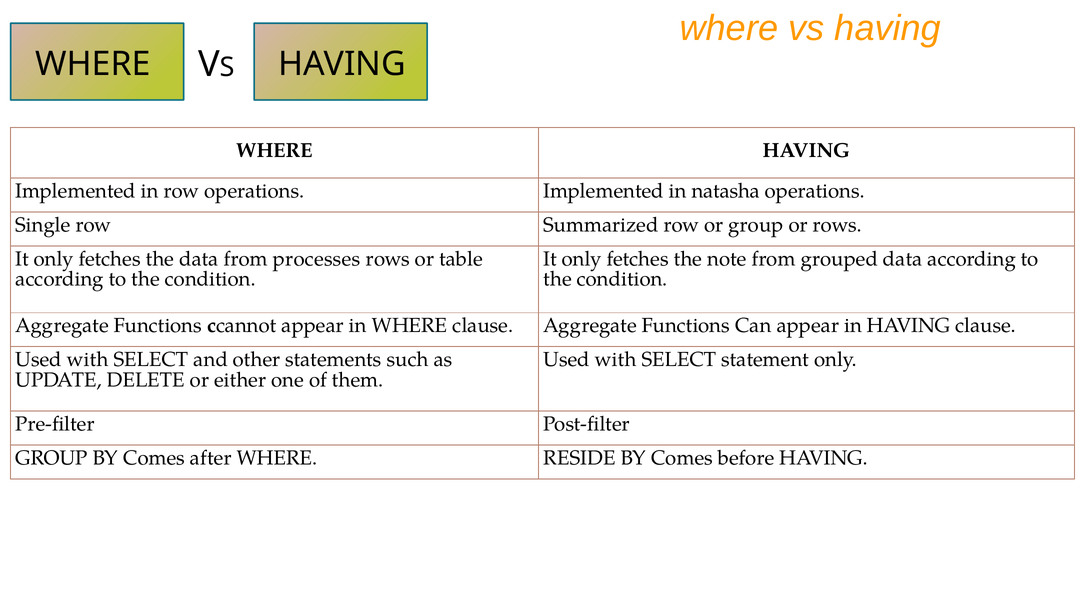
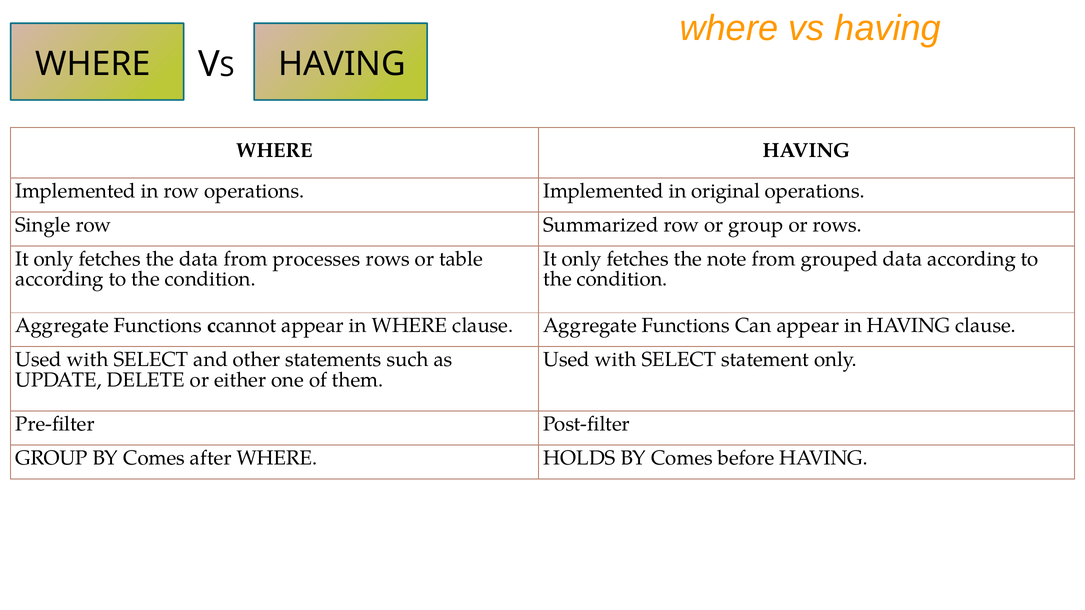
natasha: natasha -> original
RESIDE: RESIDE -> HOLDS
